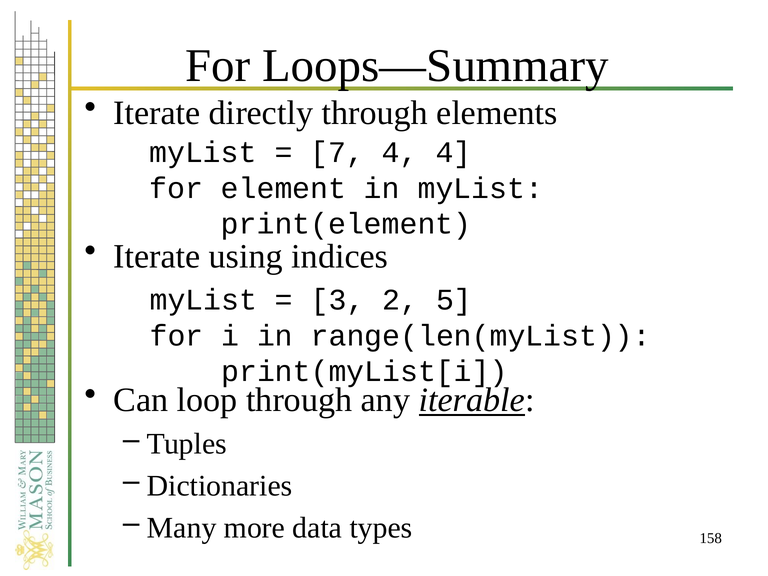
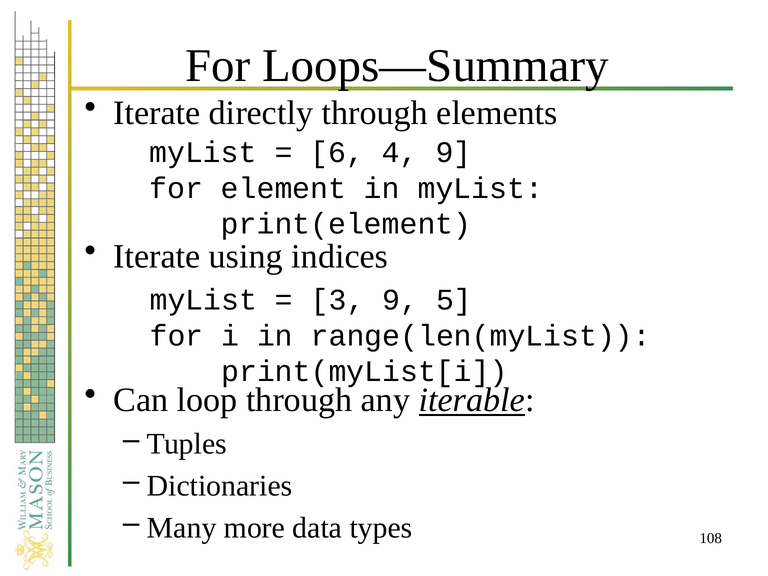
7: 7 -> 6
4 4: 4 -> 9
3 2: 2 -> 9
158: 158 -> 108
